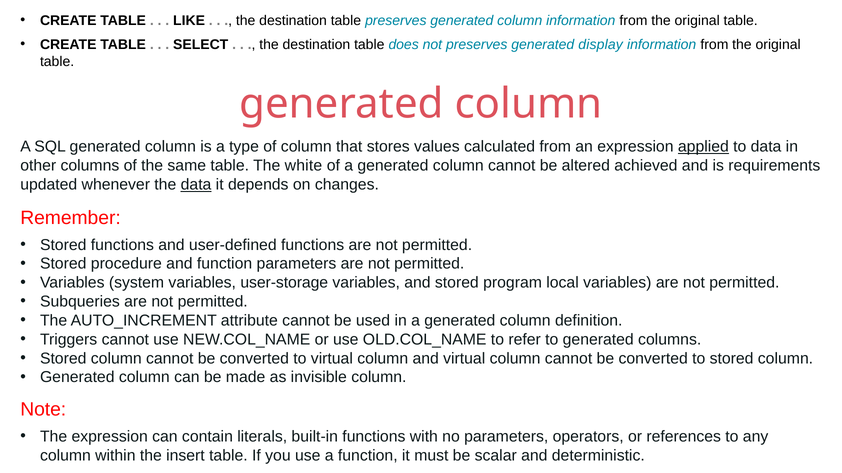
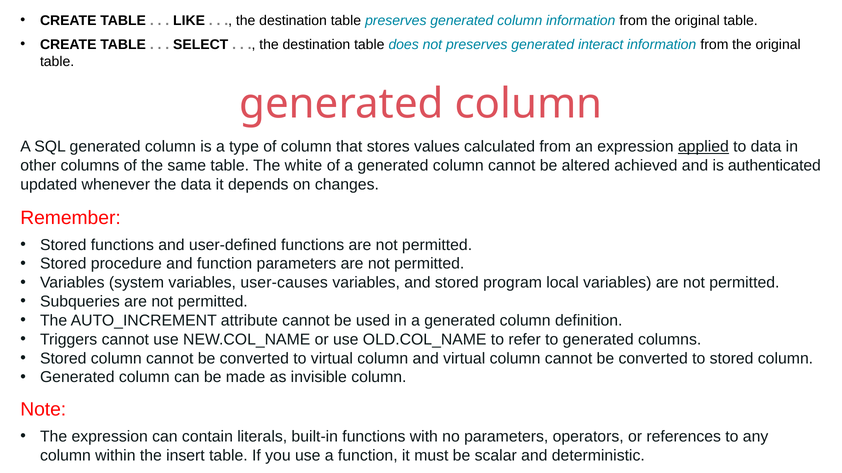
display: display -> interact
requirements: requirements -> authenticated
data at (196, 185) underline: present -> none
user-storage: user-storage -> user-causes
